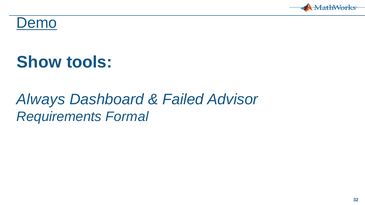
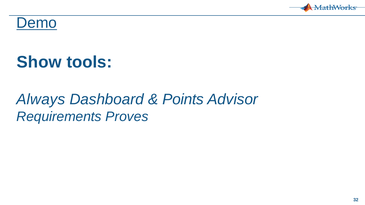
Failed: Failed -> Points
Formal: Formal -> Proves
